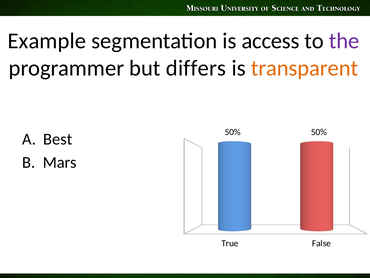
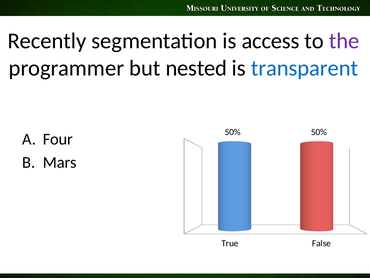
Example: Example -> Recently
differs: differs -> nested
transparent colour: orange -> blue
Best: Best -> Four
